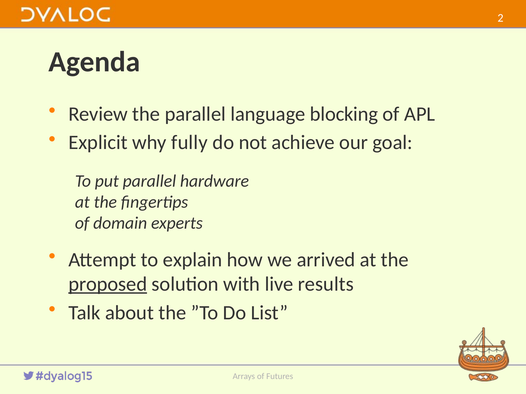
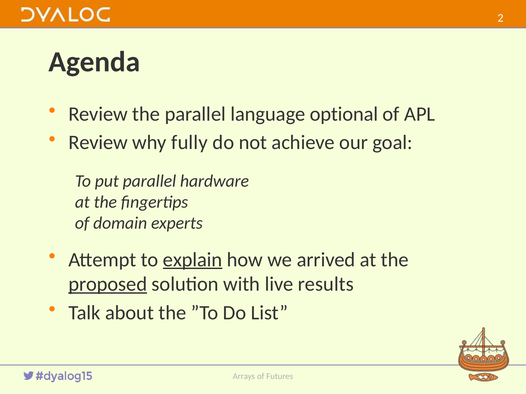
blocking: blocking -> optional
Explicit at (98, 143): Explicit -> Review
explain underline: none -> present
